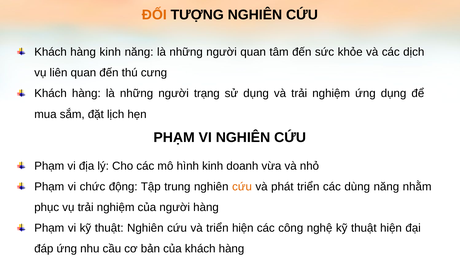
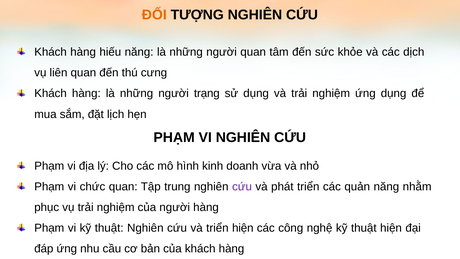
hàng kinh: kinh -> hiếu
chức động: động -> quan
cứu at (242, 187) colour: orange -> purple
dùng: dùng -> quản
